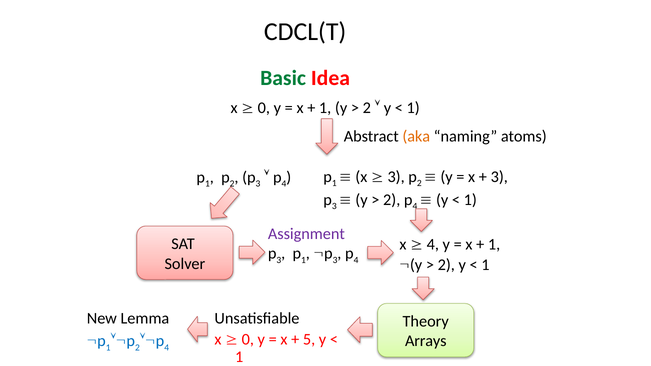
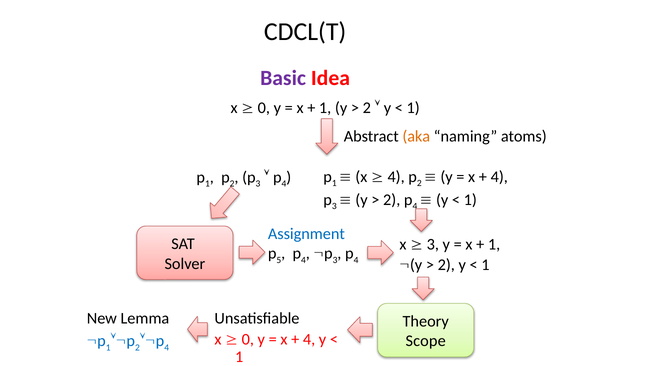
Basic colour: green -> purple
3 at (396, 177): 3 -> 4
3 at (499, 177): 3 -> 4
Assignment colour: purple -> blue
4 at (433, 244): 4 -> 3
3 at (279, 260): 3 -> 5
1 at (304, 260): 1 -> 4
5 at (309, 339): 5 -> 4
Arrays: Arrays -> Scope
